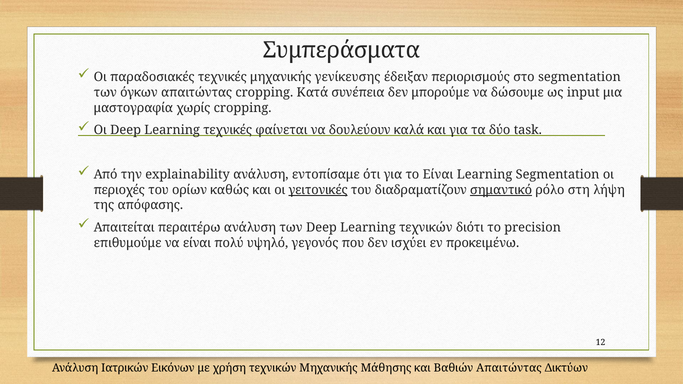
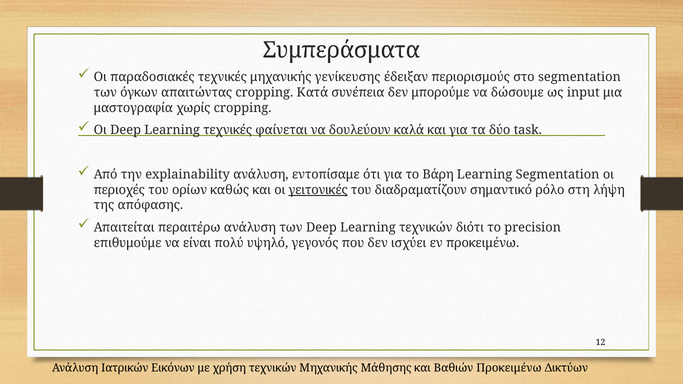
το Είναι: Είναι -> Βάρη
σημαντικό underline: present -> none
Βαθιών Απαιτώντας: Απαιτώντας -> Προκειμένω
